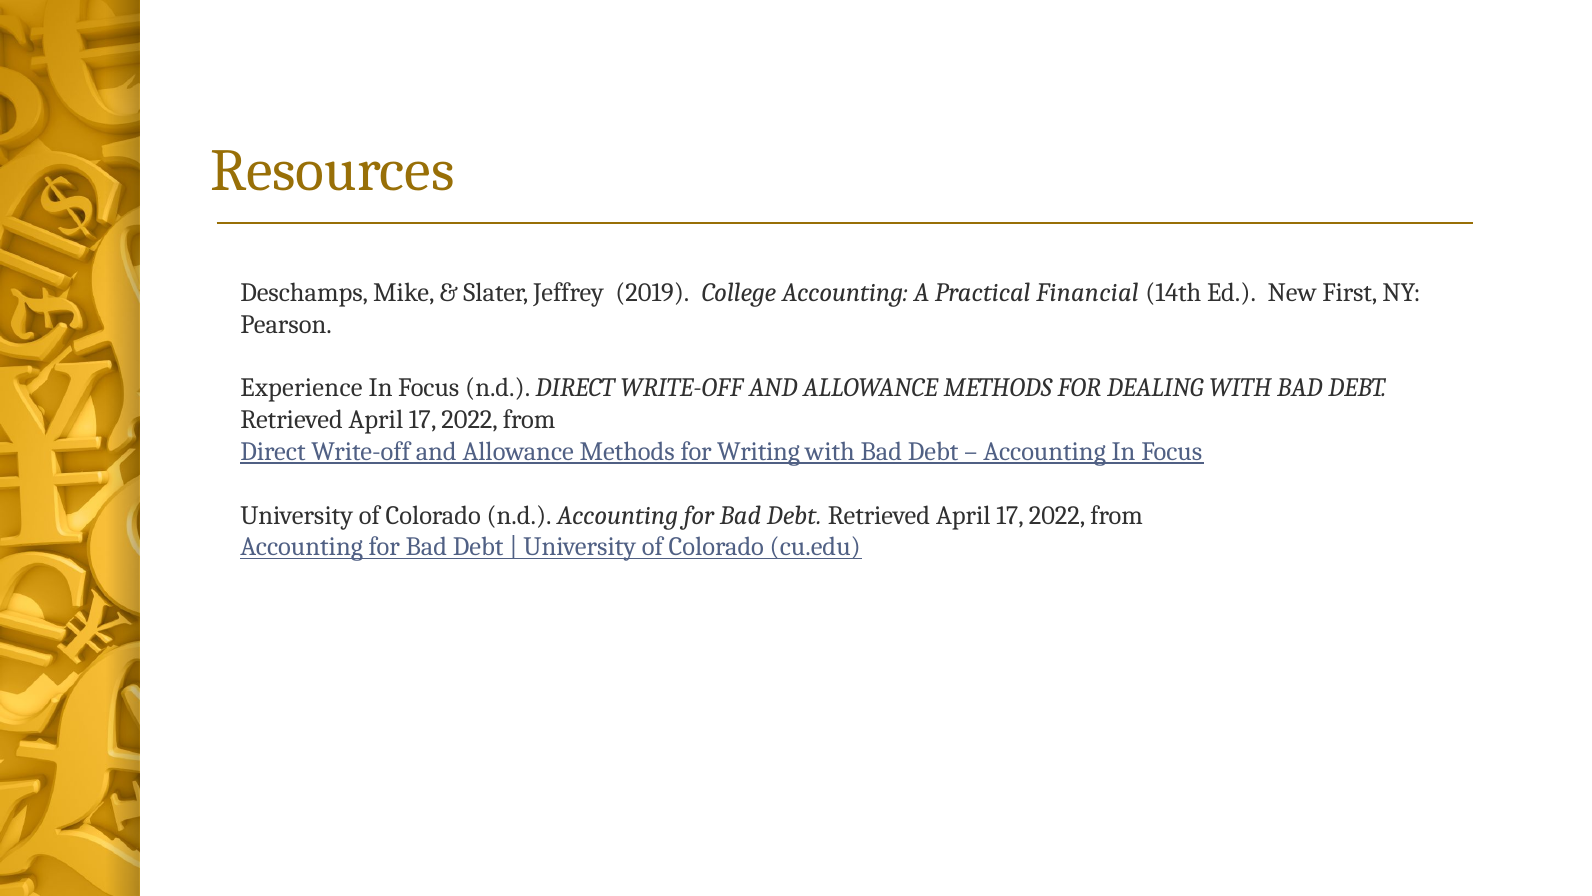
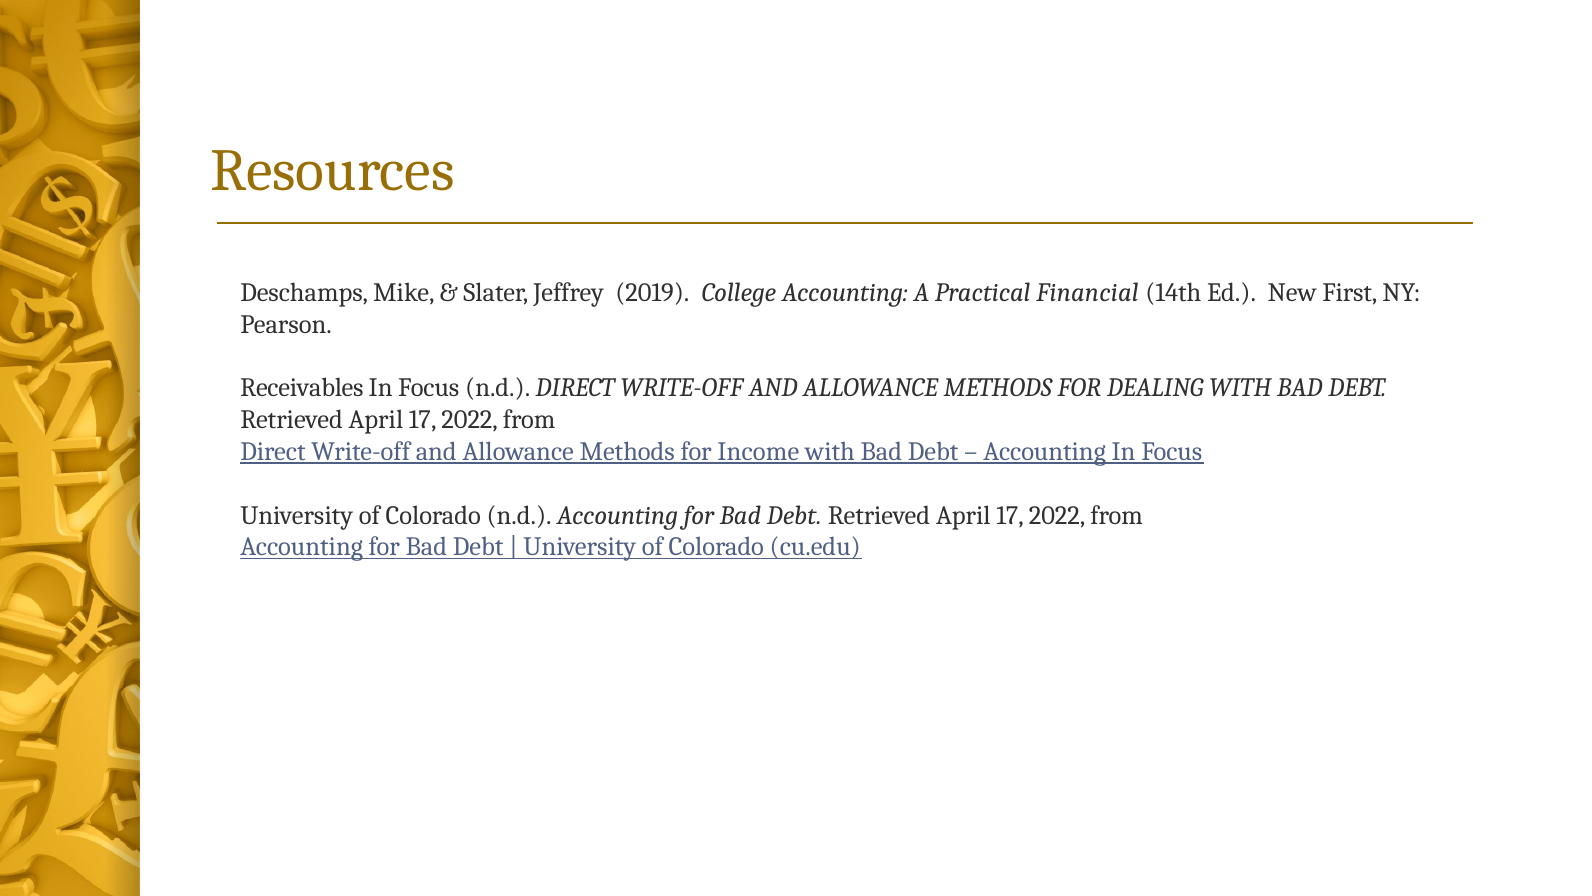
Experience: Experience -> Receivables
Writing: Writing -> Income
